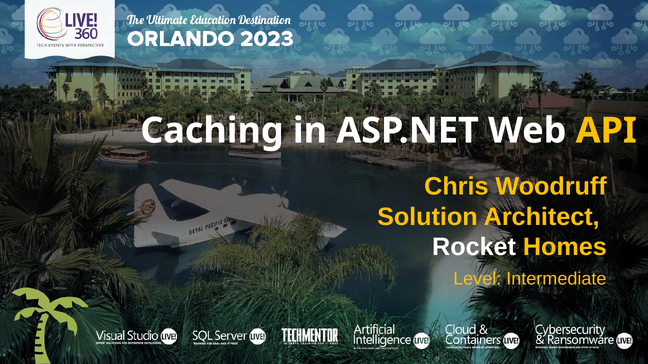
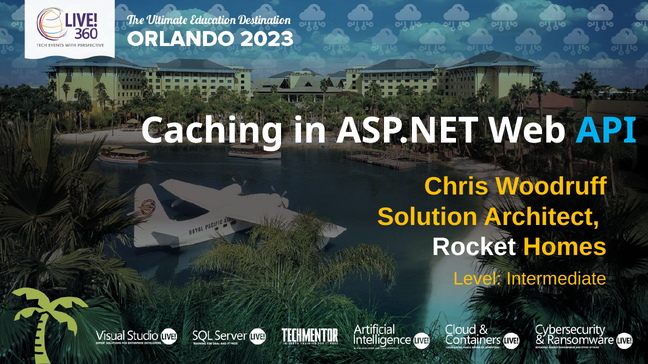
API colour: yellow -> light blue
